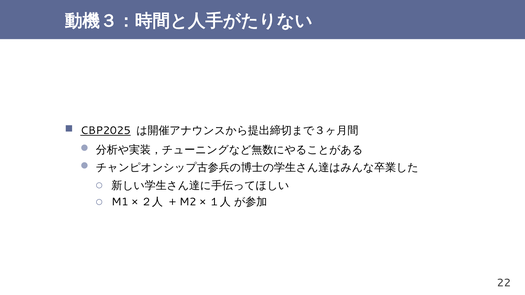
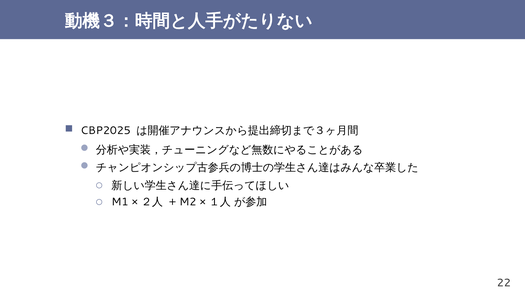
CBP2025 underline: present -> none
